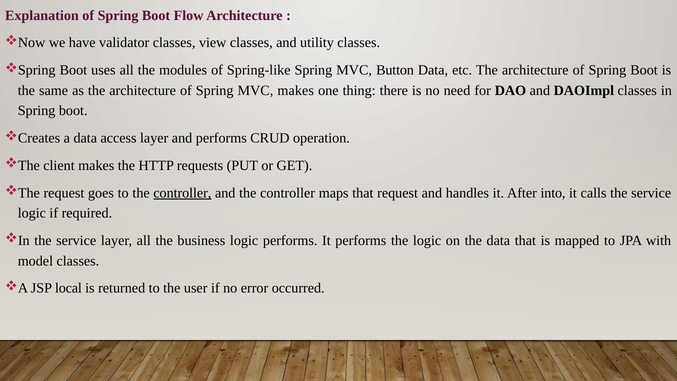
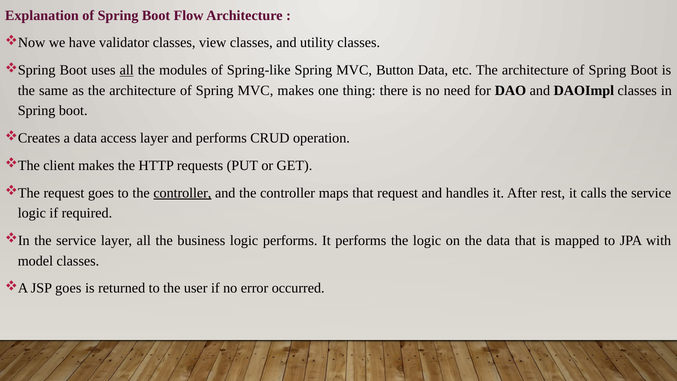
all at (127, 70) underline: none -> present
into: into -> rest
JSP local: local -> goes
